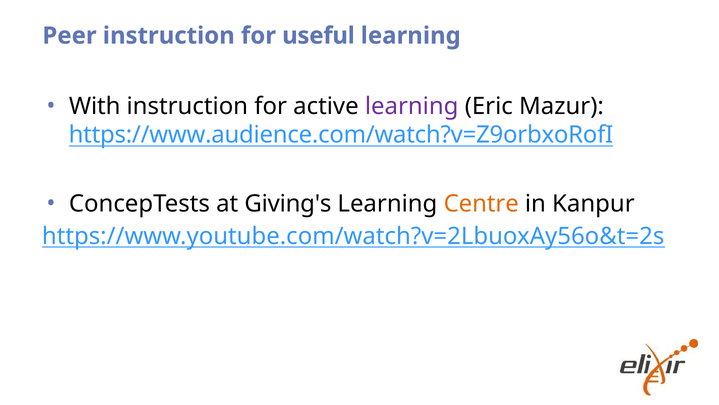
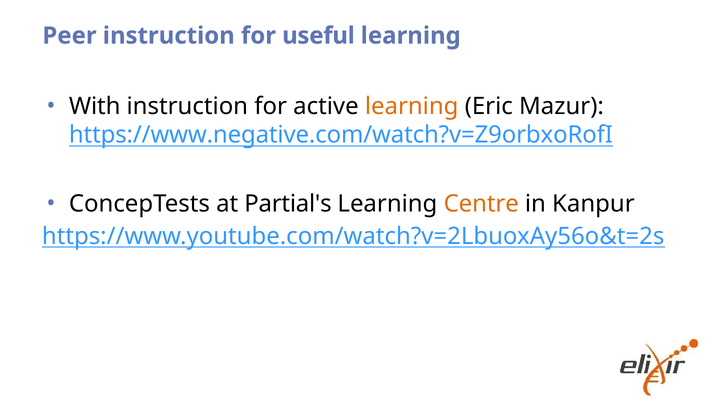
learning at (412, 106) colour: purple -> orange
https://www.audience.com/watch?v=Z9orbxoRofI: https://www.audience.com/watch?v=Z9orbxoRofI -> https://www.negative.com/watch?v=Z9orbxoRofI
Giving's: Giving's -> Partial's
